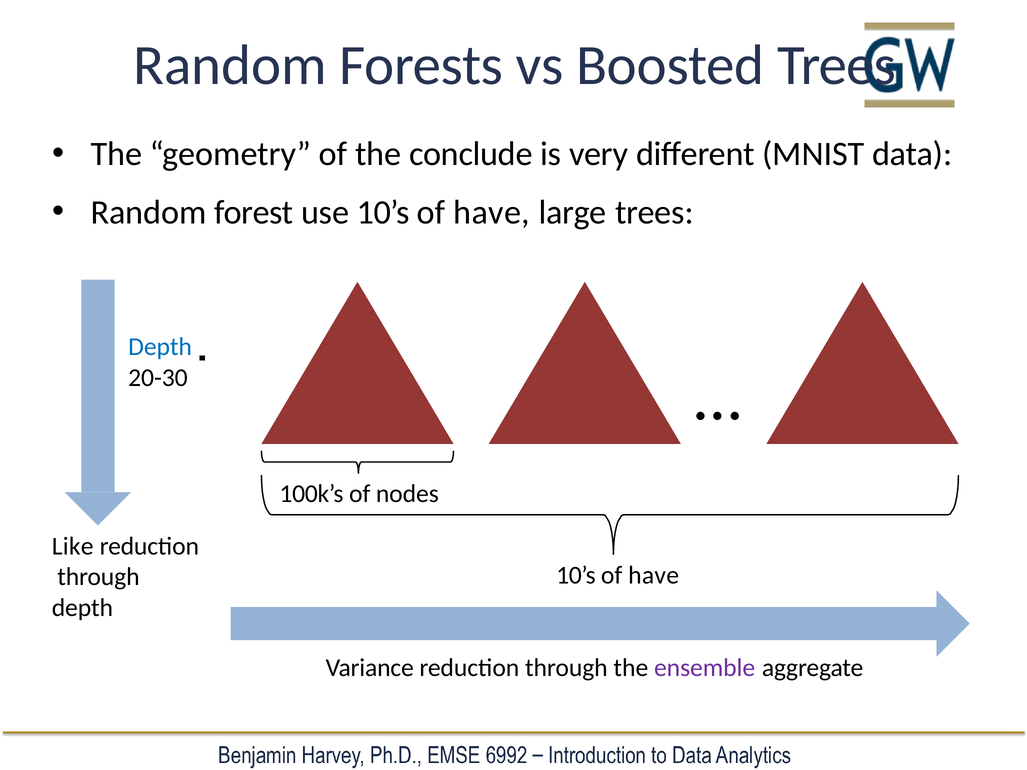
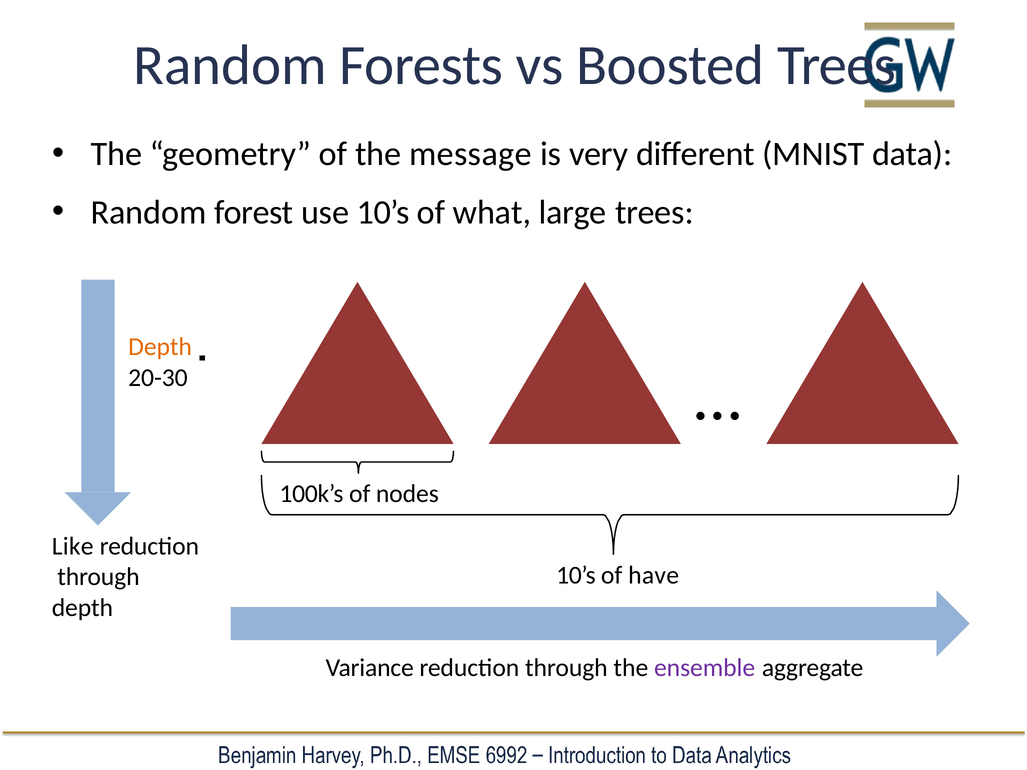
conclude: conclude -> message
use 10’s of have: have -> what
Depth at (160, 347) colour: blue -> orange
